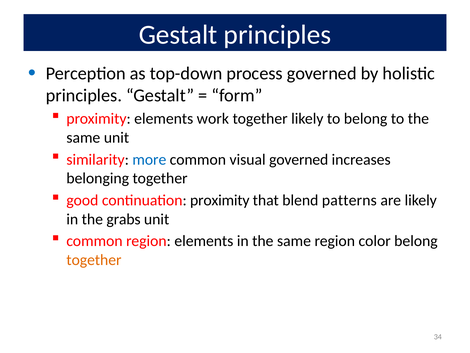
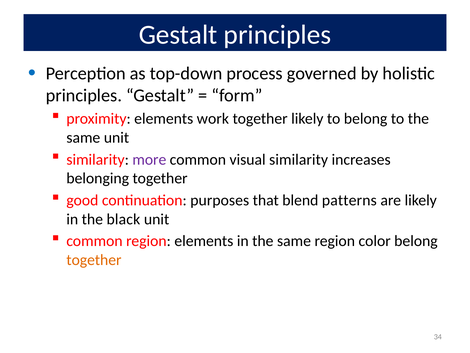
more colour: blue -> purple
visual governed: governed -> similarity
continuation proximity: proximity -> purposes
grabs: grabs -> black
